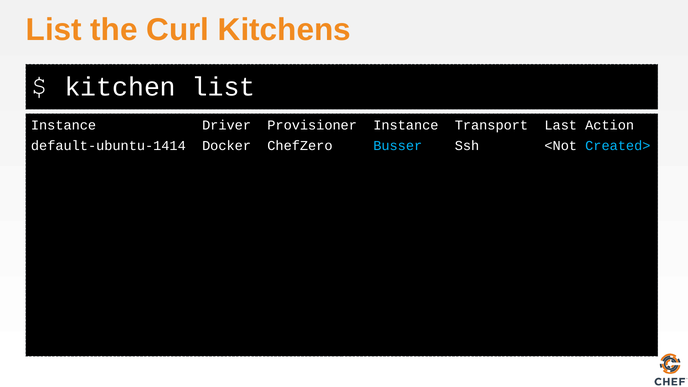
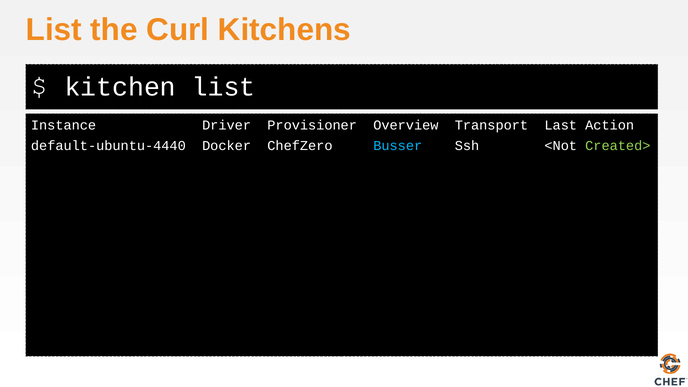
Provisioner Instance: Instance -> Overview
default-ubuntu-1414: default-ubuntu-1414 -> default-ubuntu-4440
Created> colour: light blue -> light green
